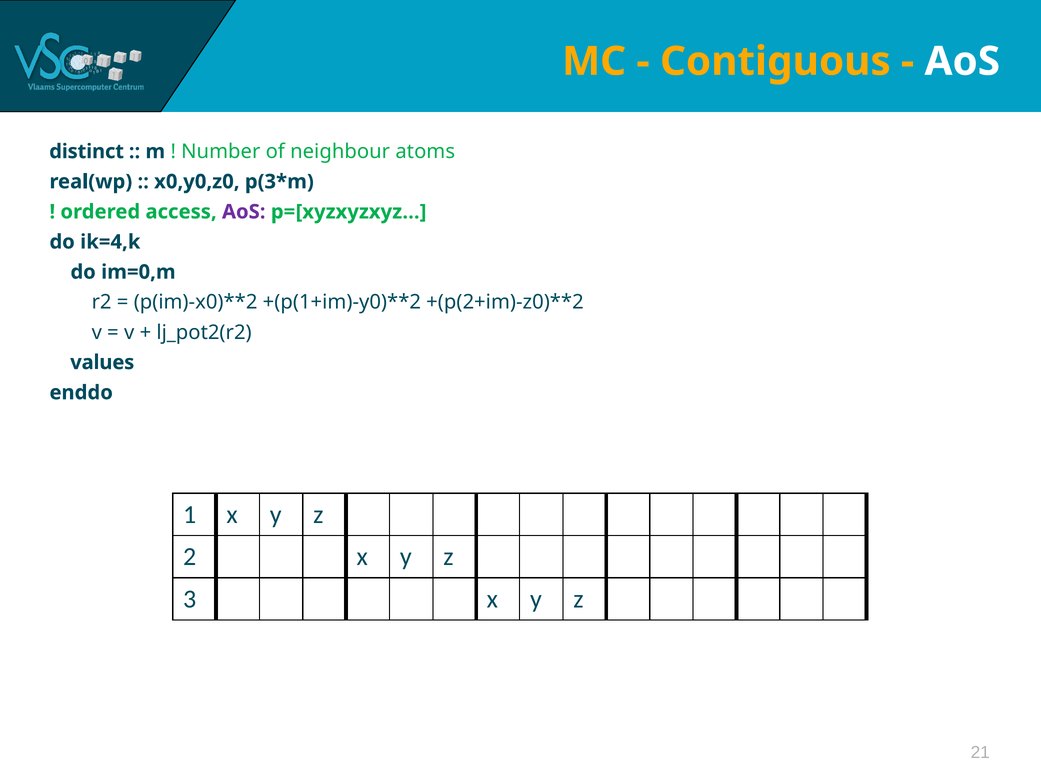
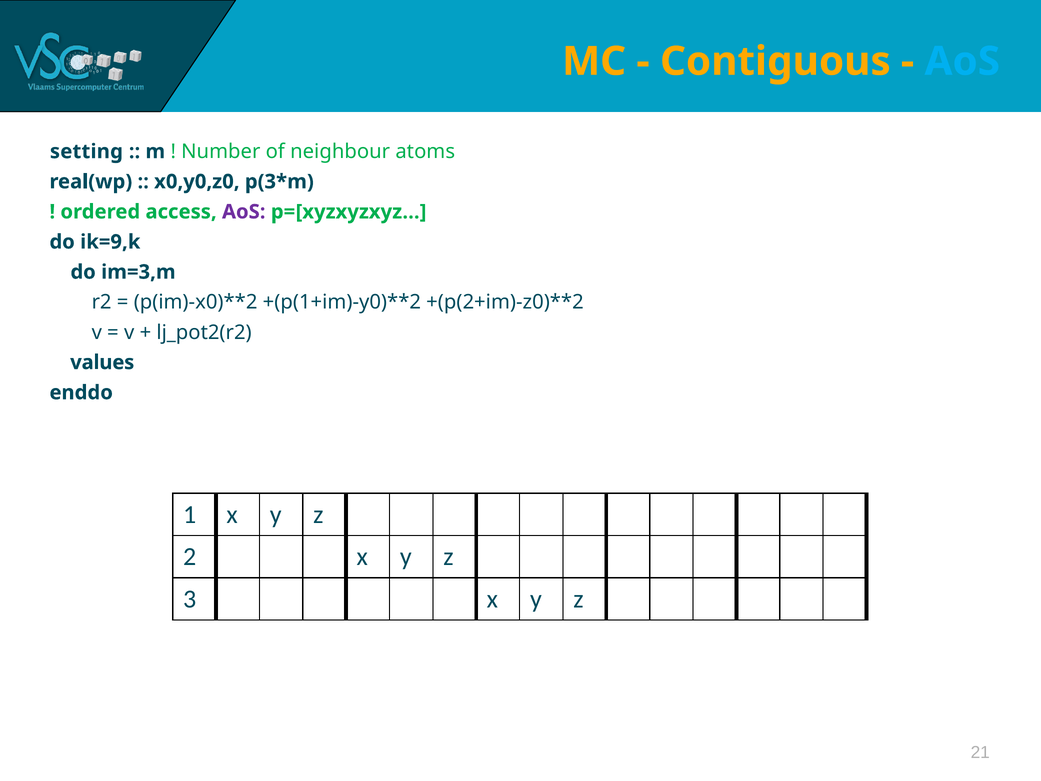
AoS at (962, 61) colour: white -> light blue
distinct: distinct -> setting
ik=4,k: ik=4,k -> ik=9,k
im=0,m: im=0,m -> im=3,m
